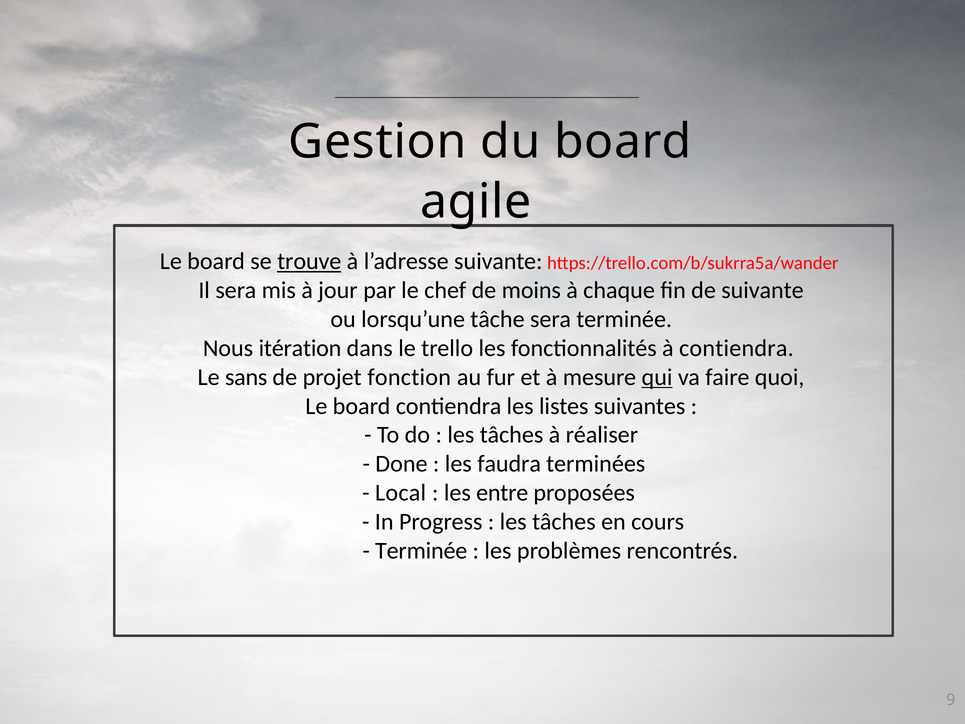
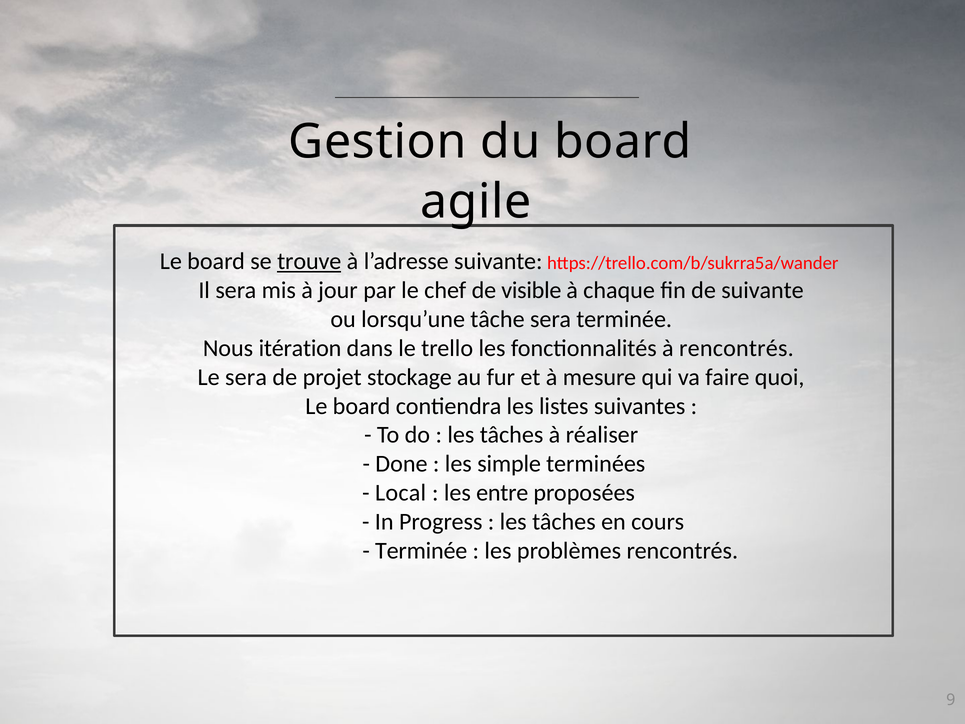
moins: moins -> visible
à contiendra: contiendra -> rencontrés
Le sans: sans -> sera
fonction: fonction -> stockage
qui underline: present -> none
faudra: faudra -> simple
